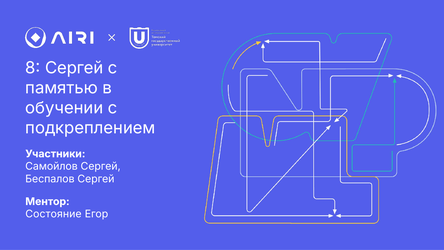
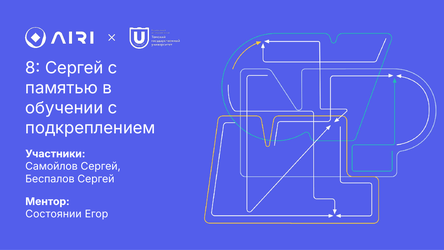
Состояние: Состояние -> Состоянии
